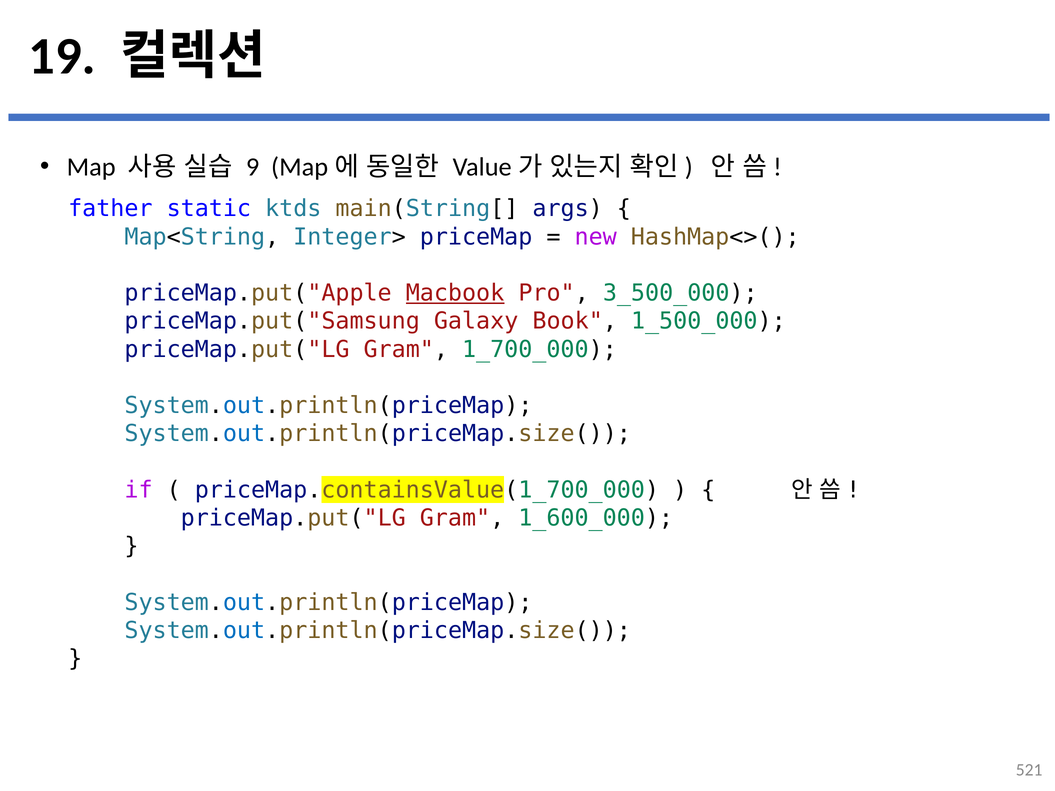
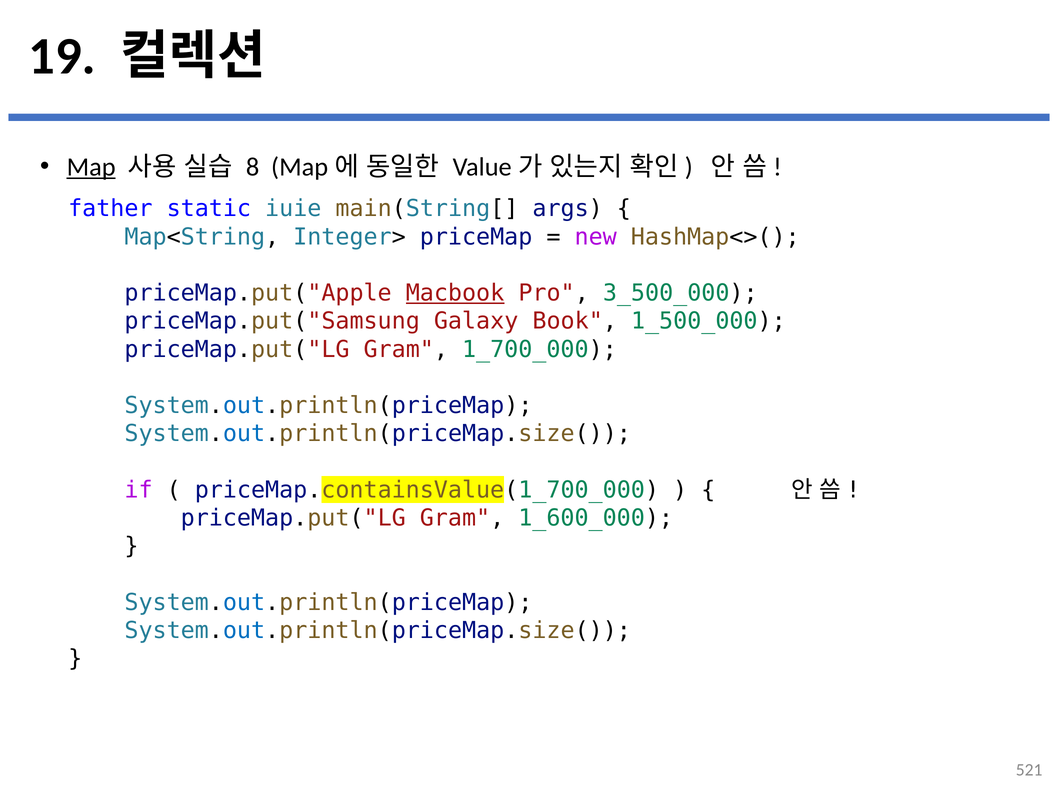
Map underline: none -> present
9: 9 -> 8
ktds: ktds -> iuie
